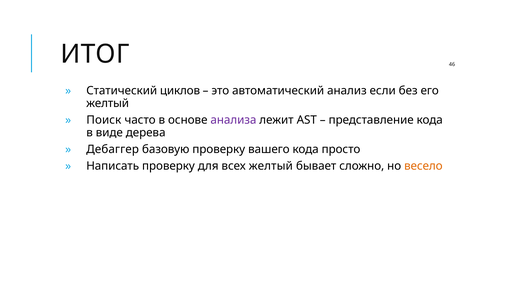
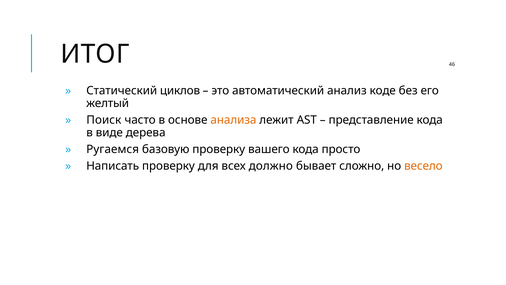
если: если -> коде
анализа colour: purple -> orange
Дебаггер: Дебаггер -> Ругаемся
всех желтый: желтый -> должно
